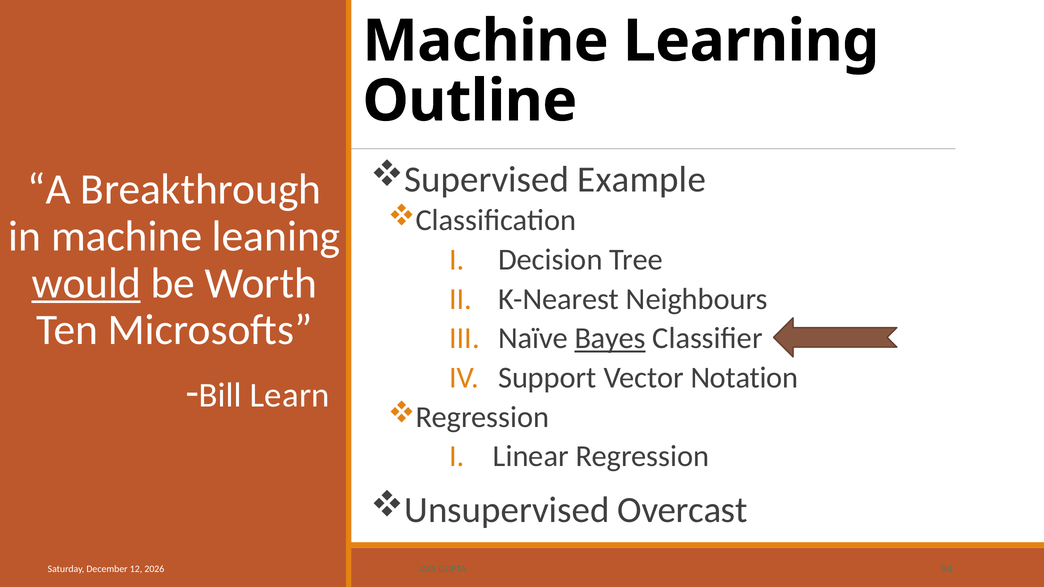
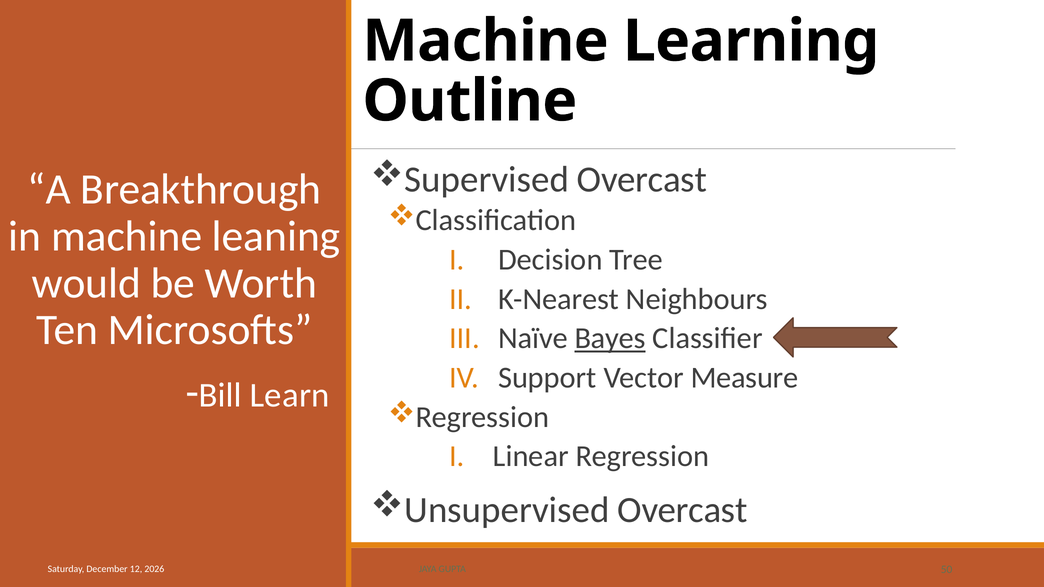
Supervised Example: Example -> Overcast
would underline: present -> none
Notation: Notation -> Measure
94: 94 -> 50
